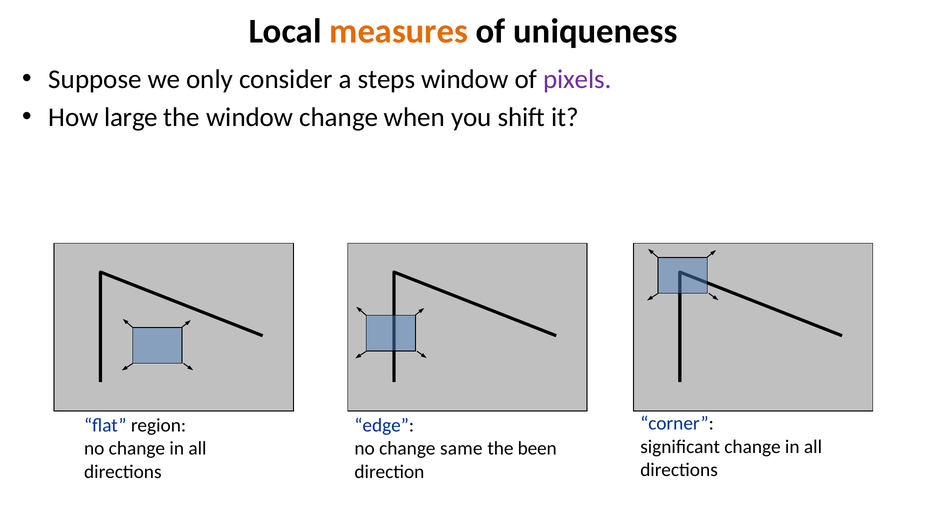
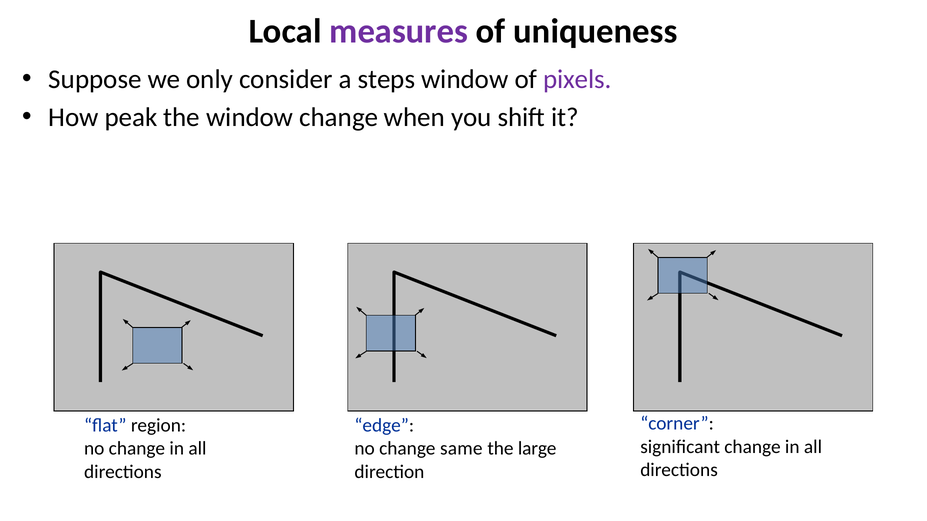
measures colour: orange -> purple
large: large -> peak
been: been -> large
